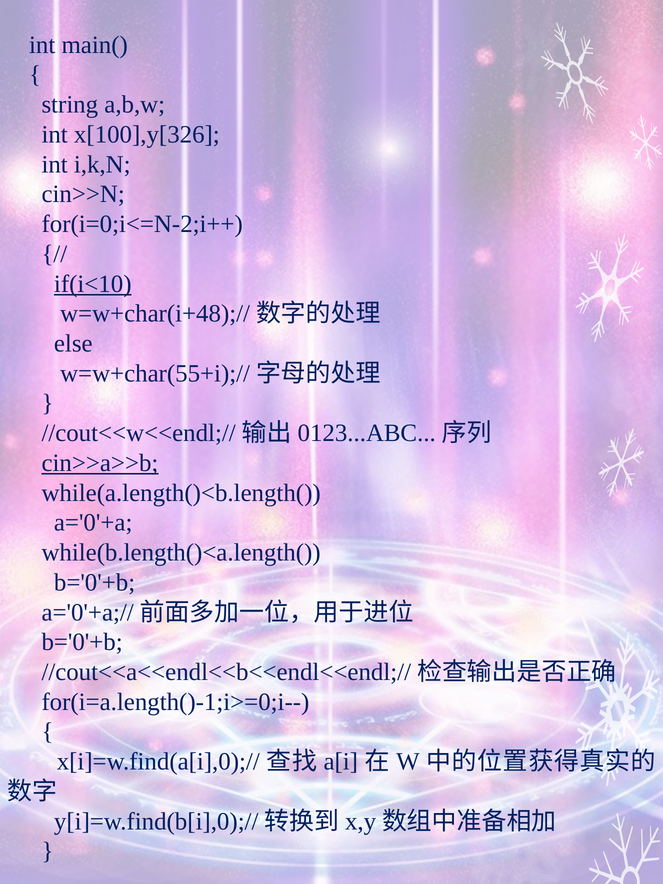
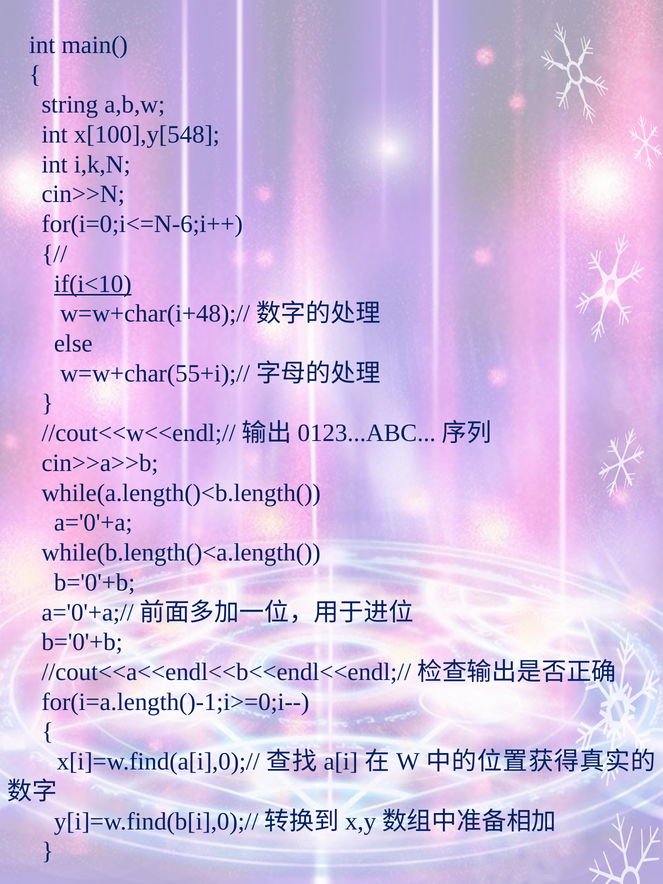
x[100],y[326: x[100],y[326 -> x[100],y[548
for(i=0;i<=N-2;i++: for(i=0;i<=N-2;i++ -> for(i=0;i<=N-6;i++
cin>>a>>b underline: present -> none
